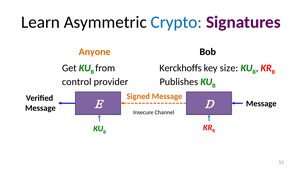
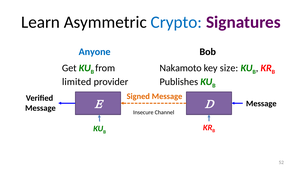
Anyone colour: orange -> blue
Kerckhoffs: Kerckhoffs -> Nakamoto
control: control -> limited
